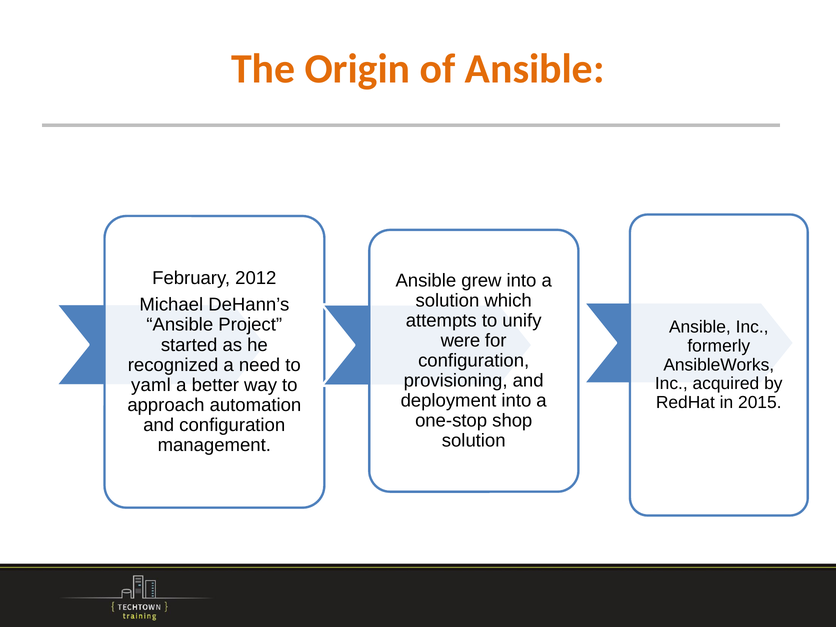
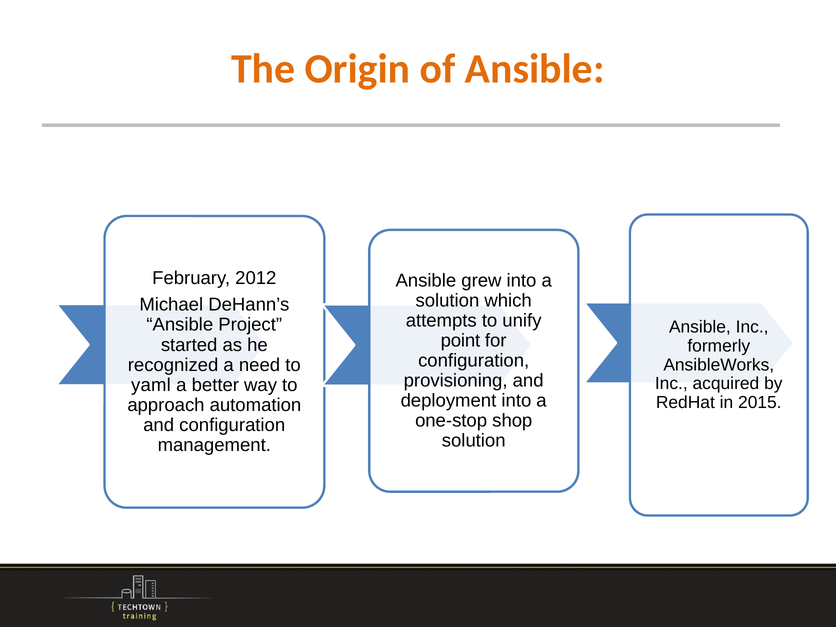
were: were -> point
